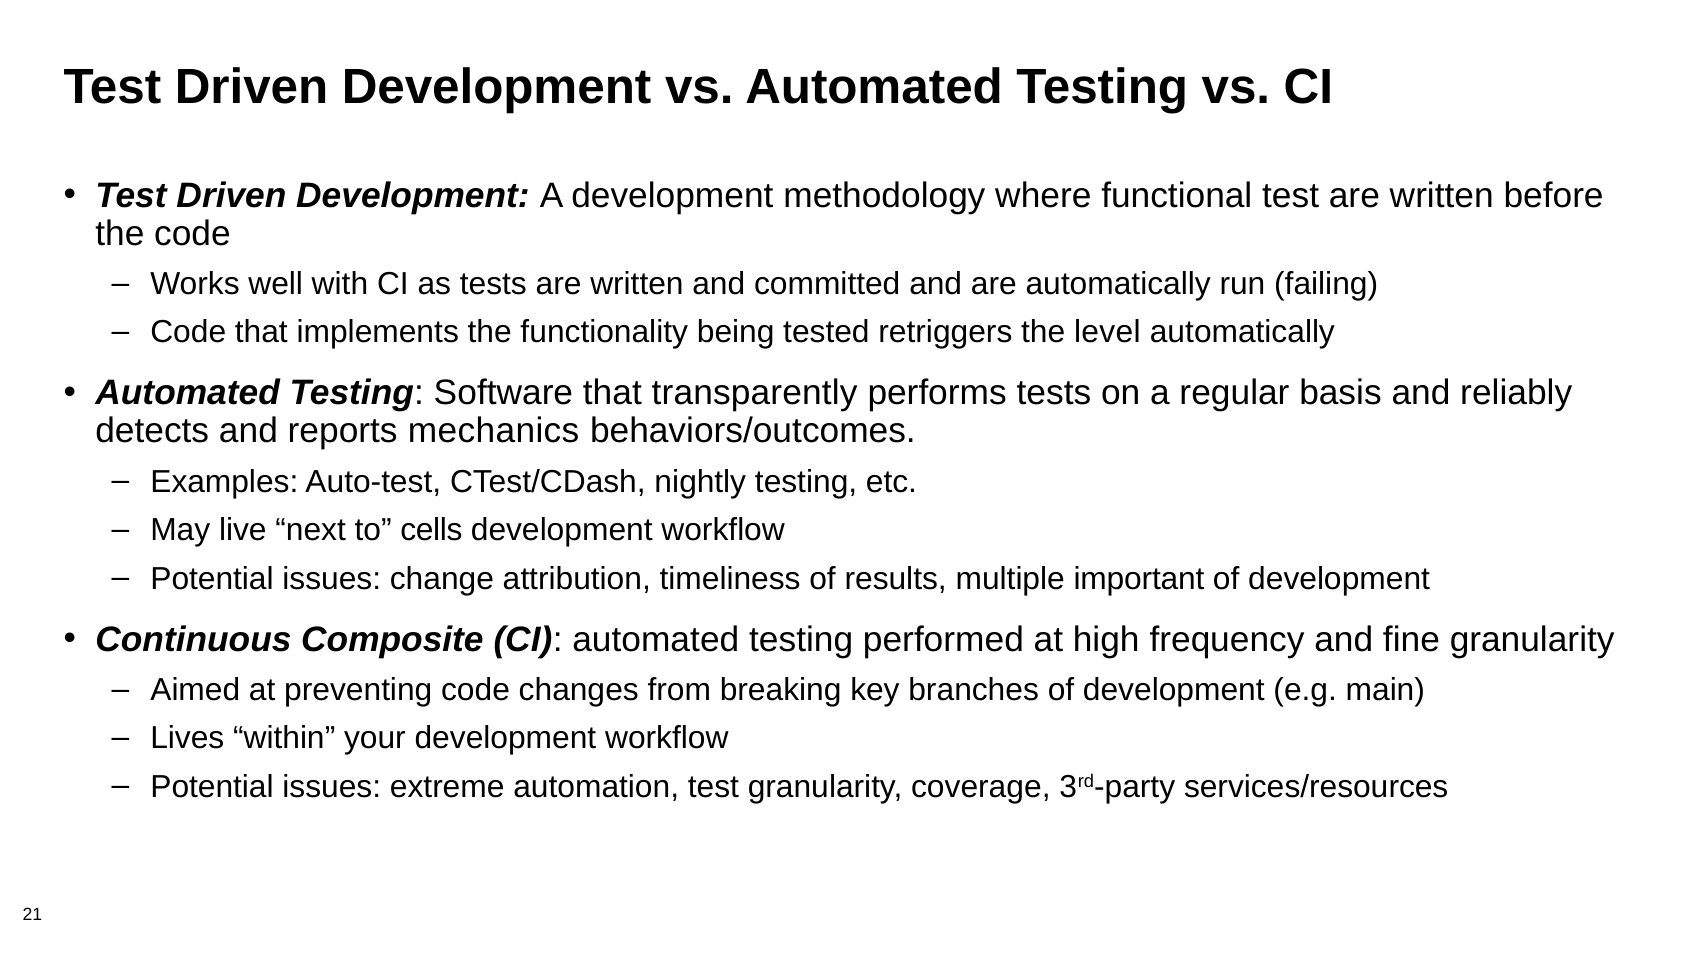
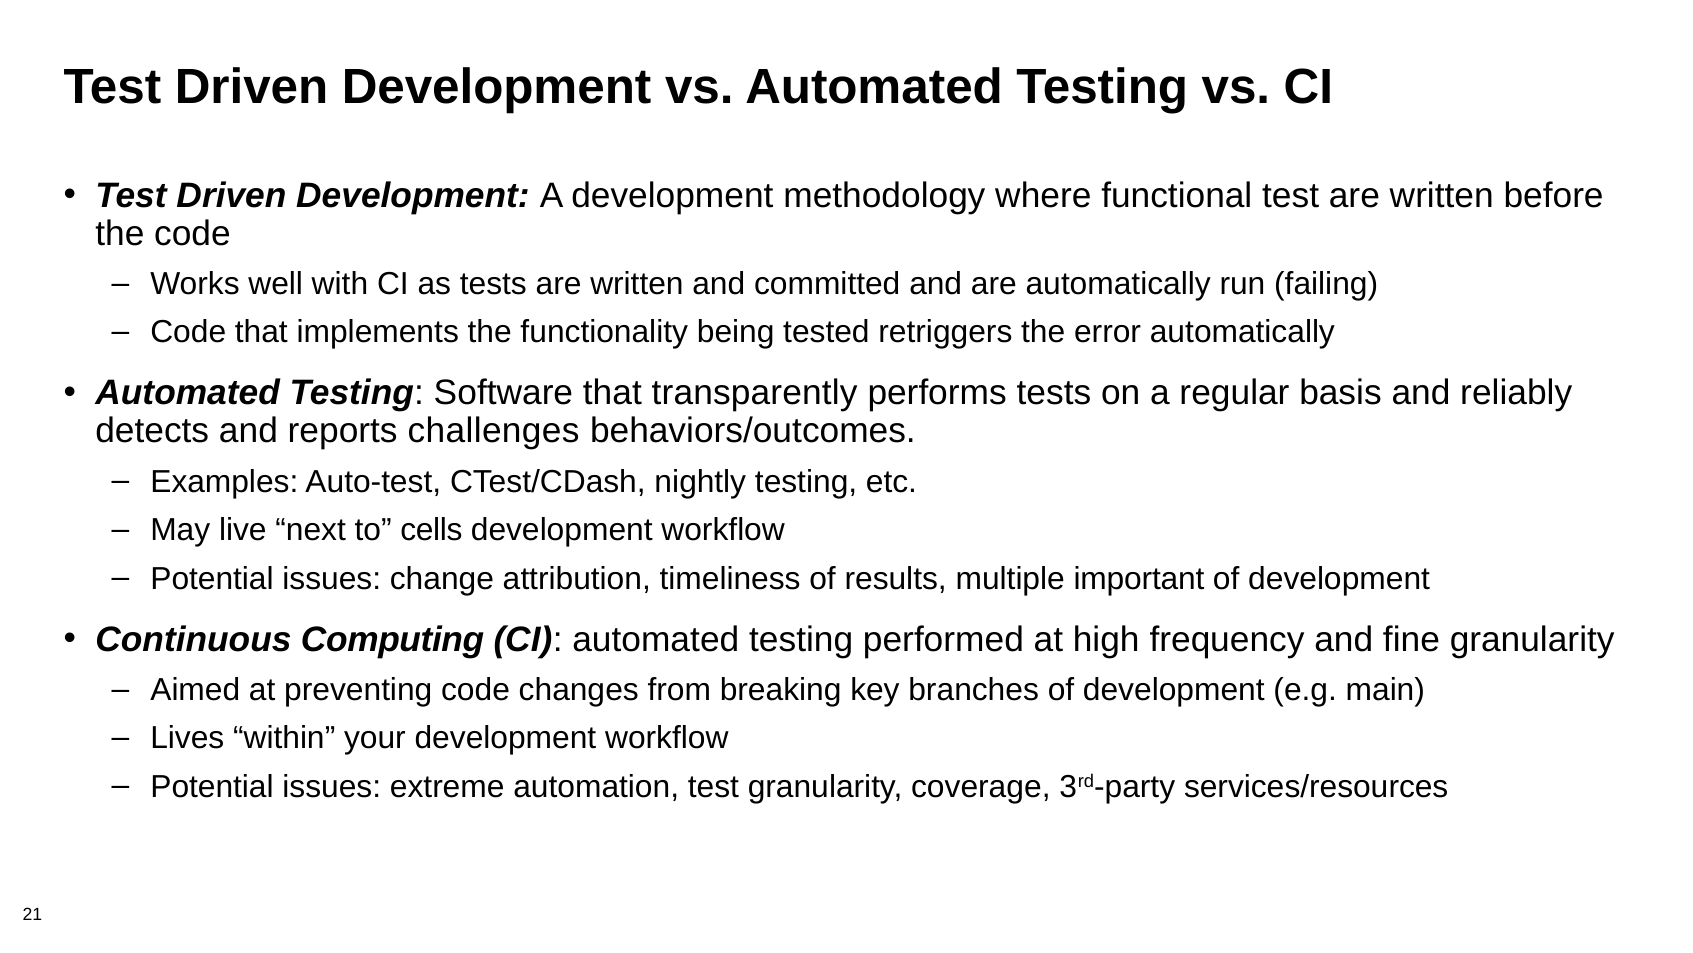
level: level -> error
mechanics: mechanics -> challenges
Composite: Composite -> Computing
